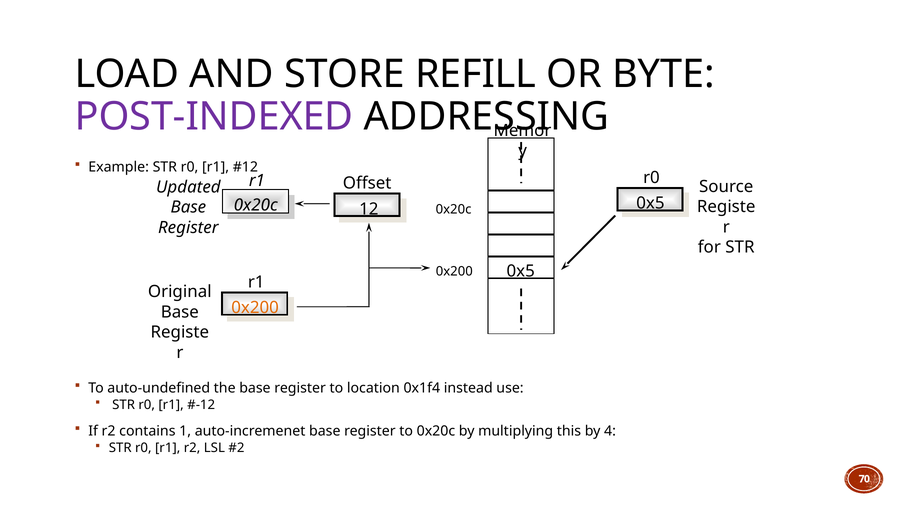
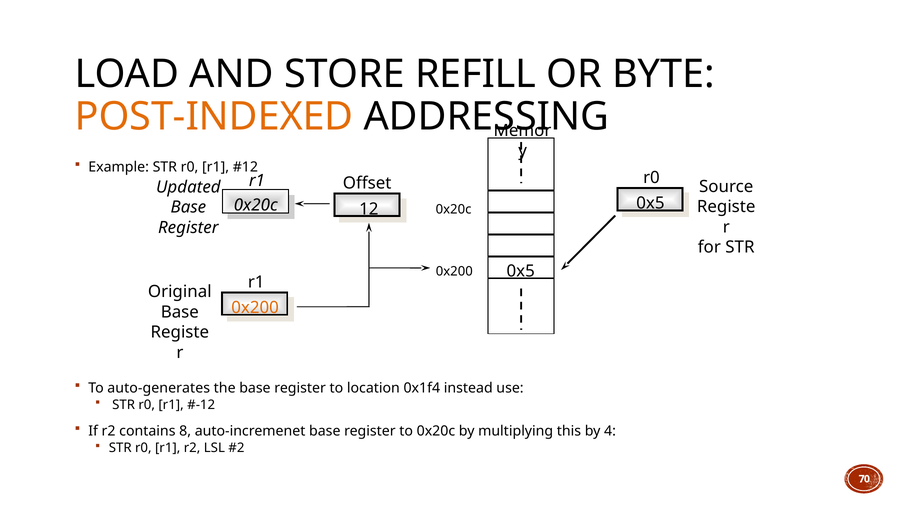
POST-INDEXED colour: purple -> orange
auto-undefined: auto-undefined -> auto-generates
1: 1 -> 8
